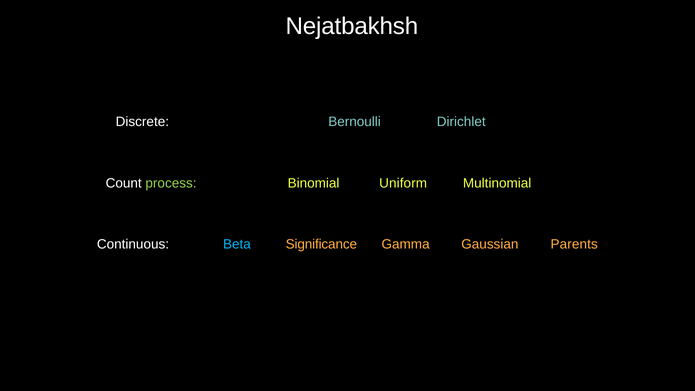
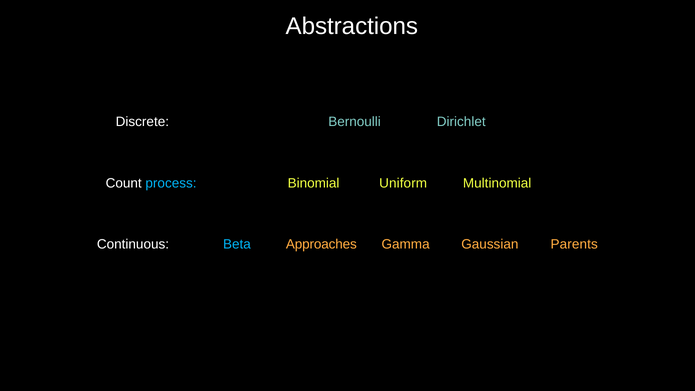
Nejatbakhsh: Nejatbakhsh -> Abstractions
process colour: light green -> light blue
Significance: Significance -> Approaches
